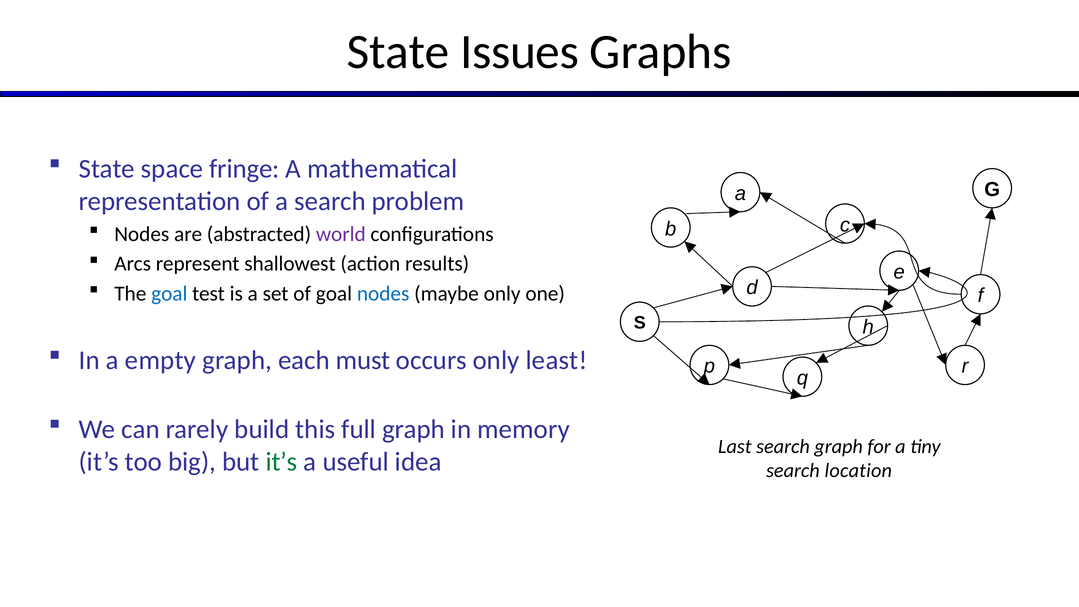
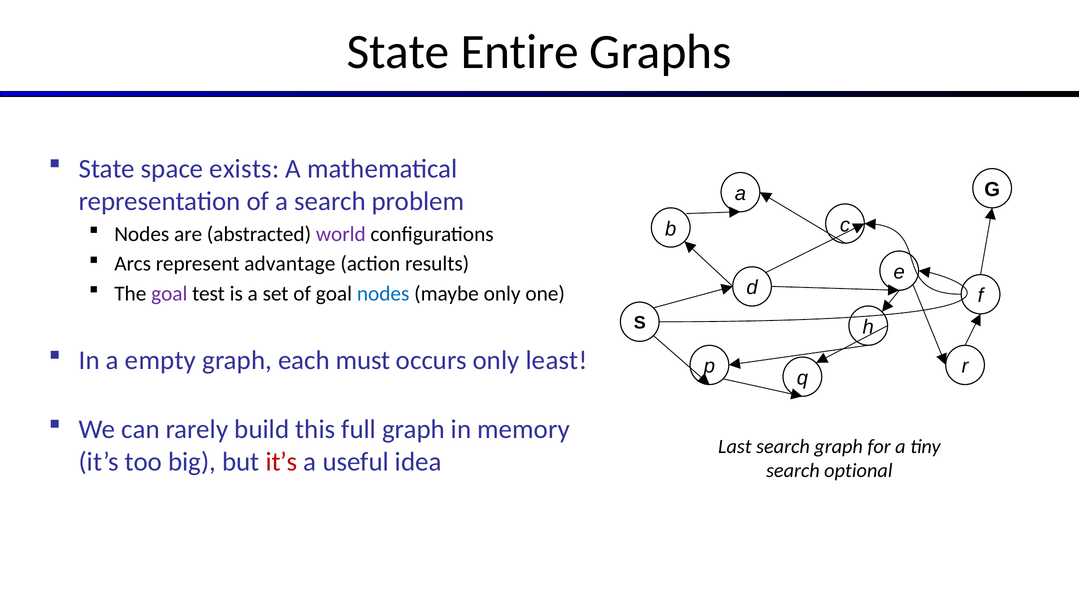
Issues: Issues -> Entire
fringe: fringe -> exists
shallowest: shallowest -> advantage
goal at (169, 294) colour: blue -> purple
it’s at (282, 462) colour: green -> red
location: location -> optional
